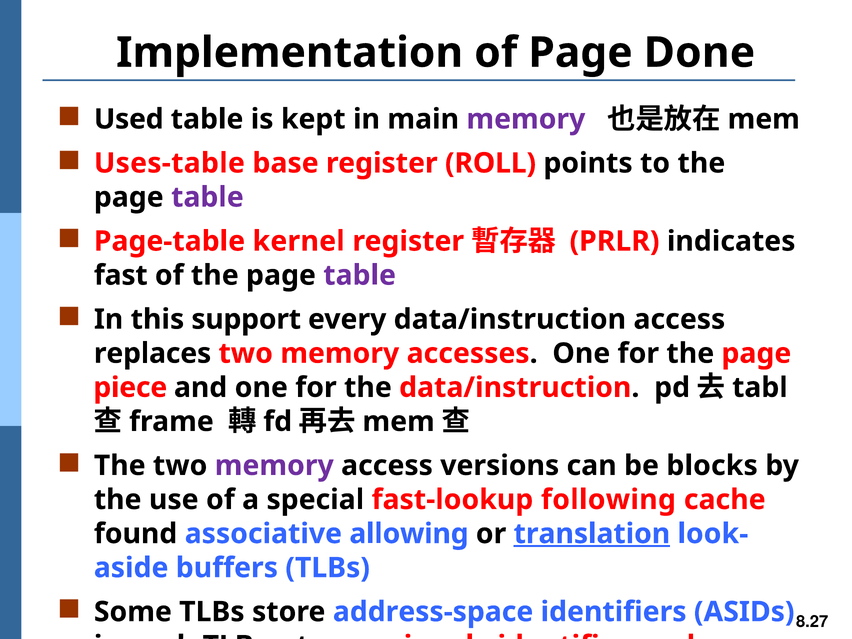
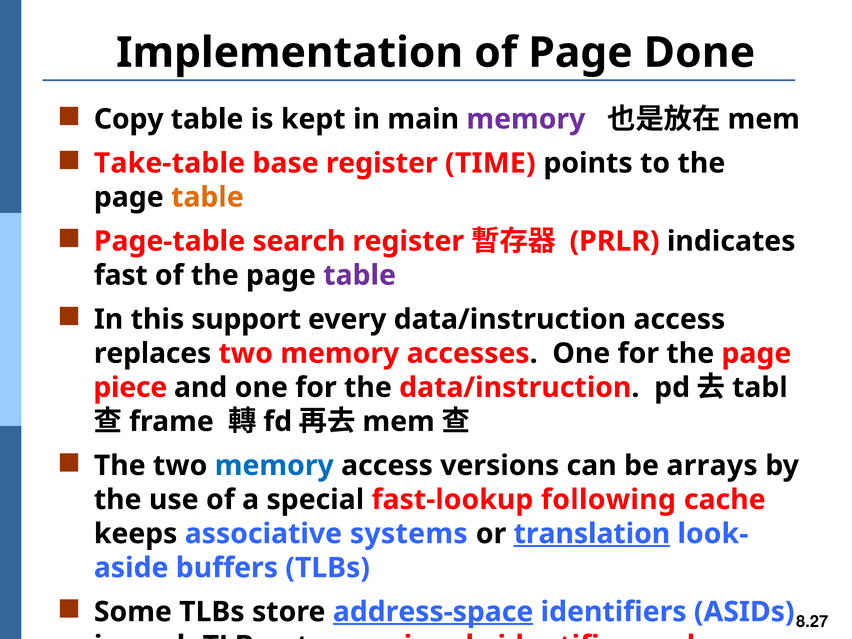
Used: Used -> Copy
Uses-table: Uses-table -> Take-table
ROLL: ROLL -> TIME
table at (207, 197) colour: purple -> orange
kernel: kernel -> search
memory at (274, 466) colour: purple -> blue
blocks: blocks -> arrays
found: found -> keeps
allowing: allowing -> systems
address-space at (433, 612) underline: none -> present
